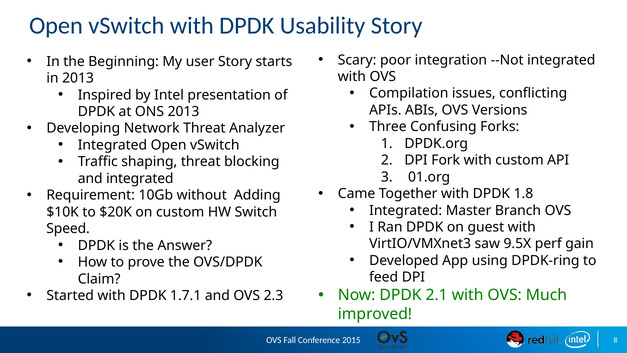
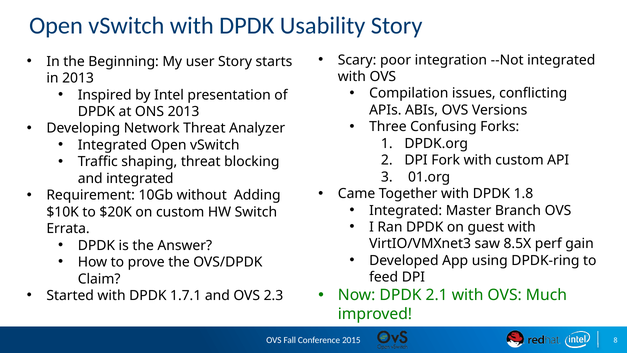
Speed: Speed -> Errata
9.5X: 9.5X -> 8.5X
